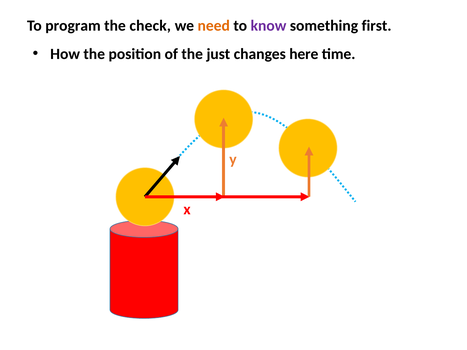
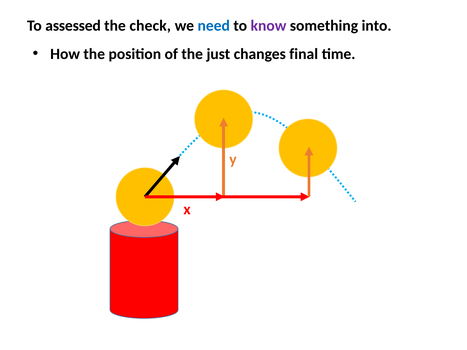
program: program -> assessed
need colour: orange -> blue
first: first -> into
here: here -> final
